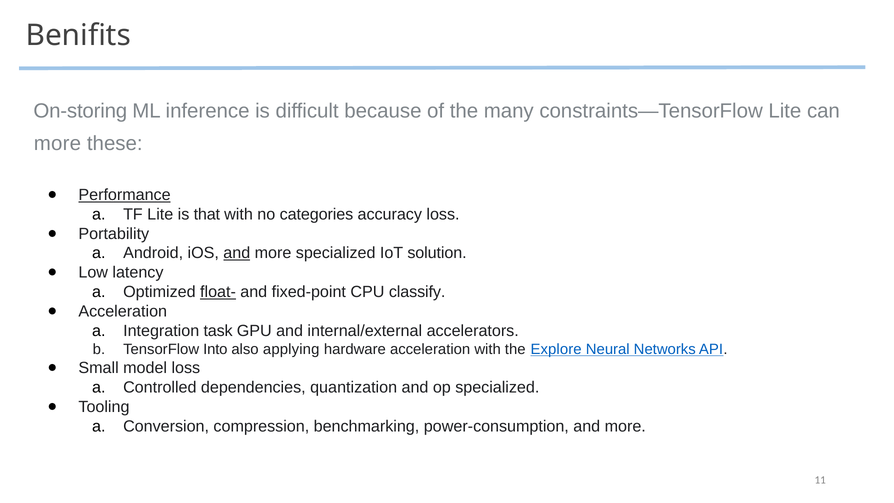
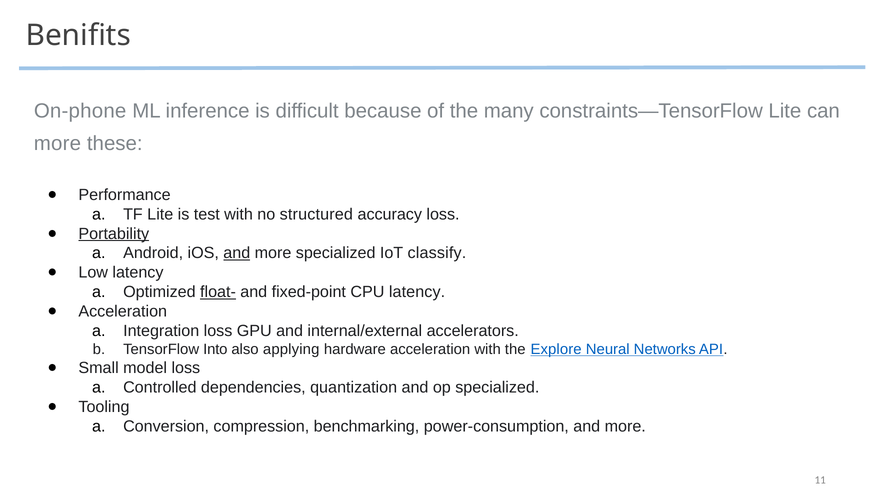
On-storing: On-storing -> On-phone
Performance underline: present -> none
that: that -> test
categories: categories -> structured
Portability underline: none -> present
solution: solution -> classify
CPU classify: classify -> latency
Integration task: task -> loss
